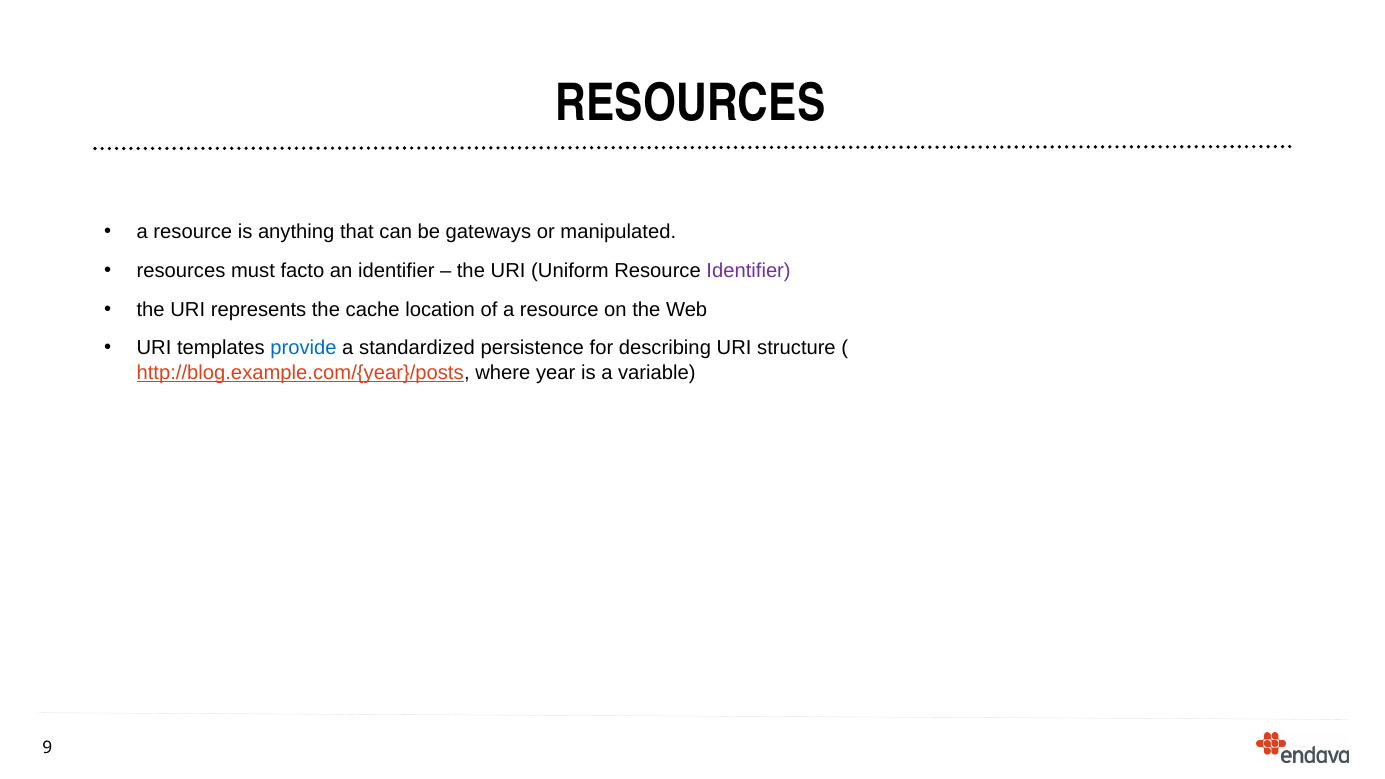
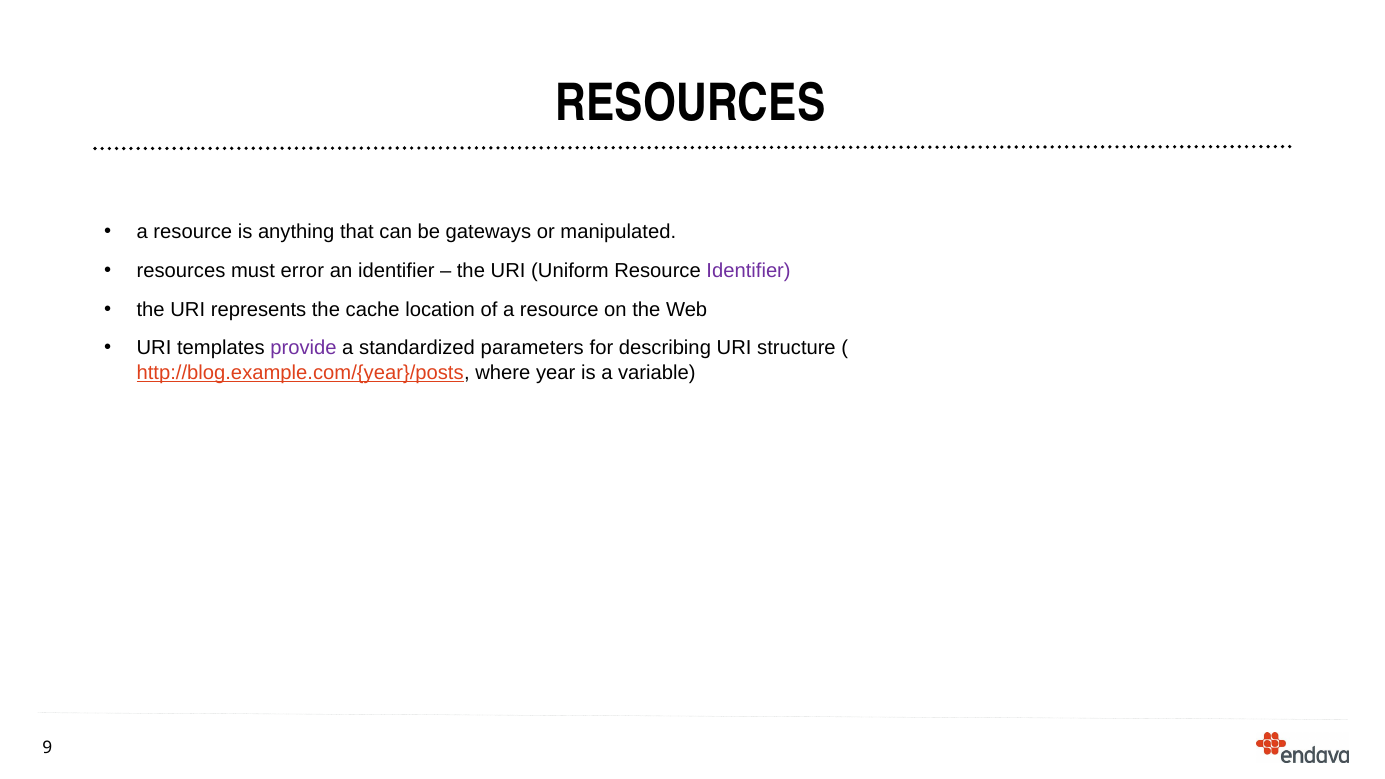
facto: facto -> error
provide colour: blue -> purple
persistence: persistence -> parameters
